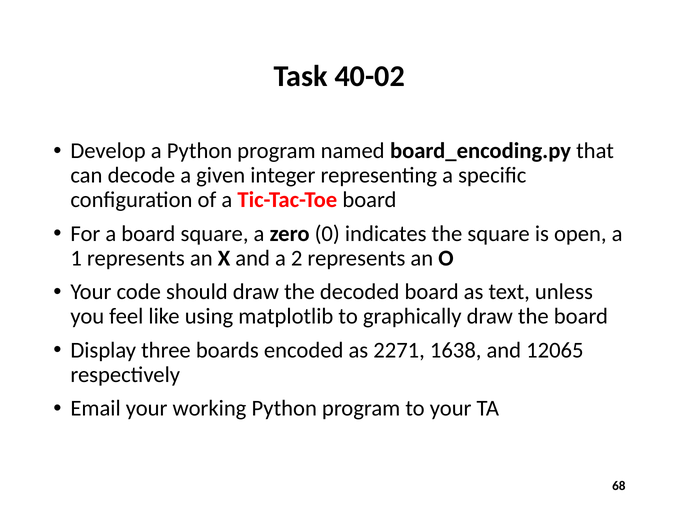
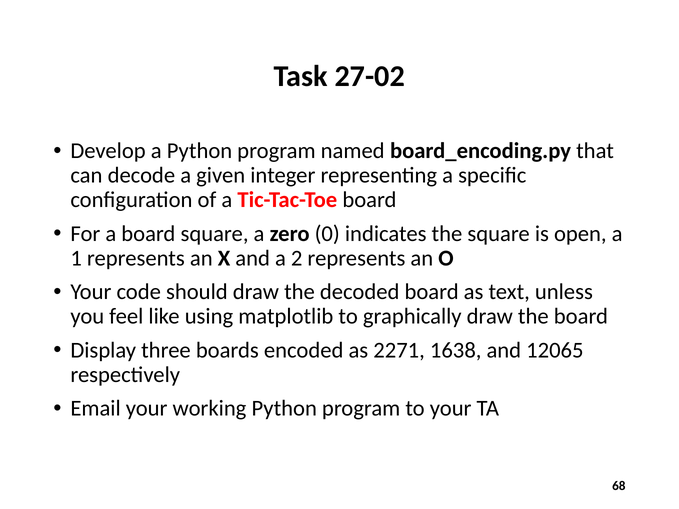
40-02: 40-02 -> 27-02
